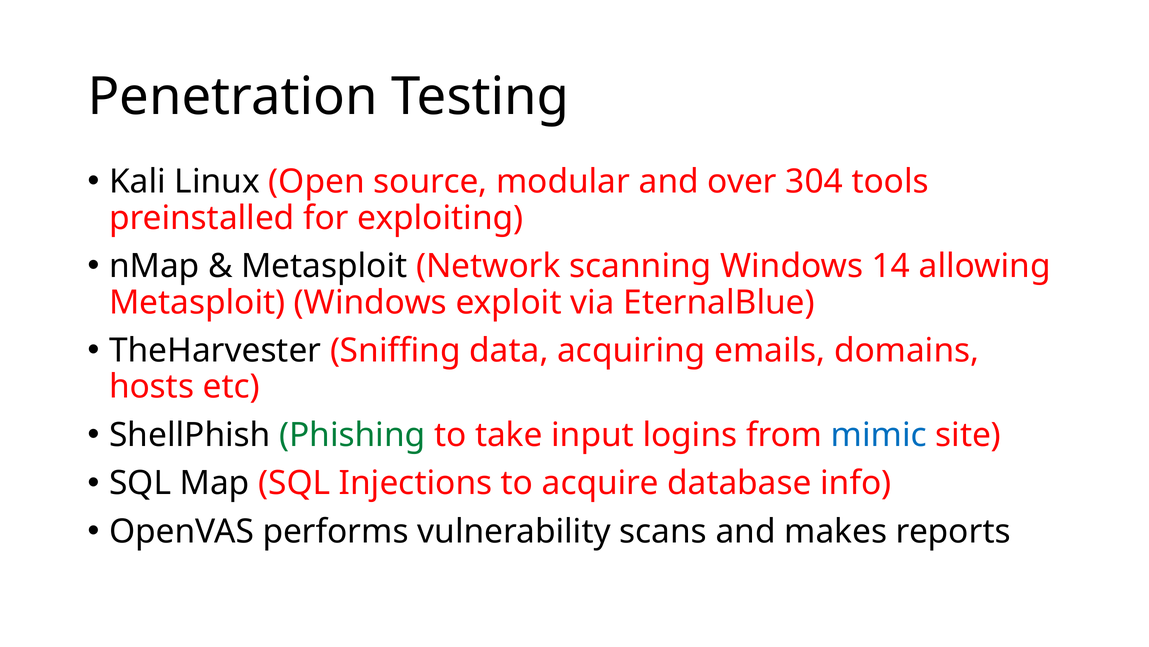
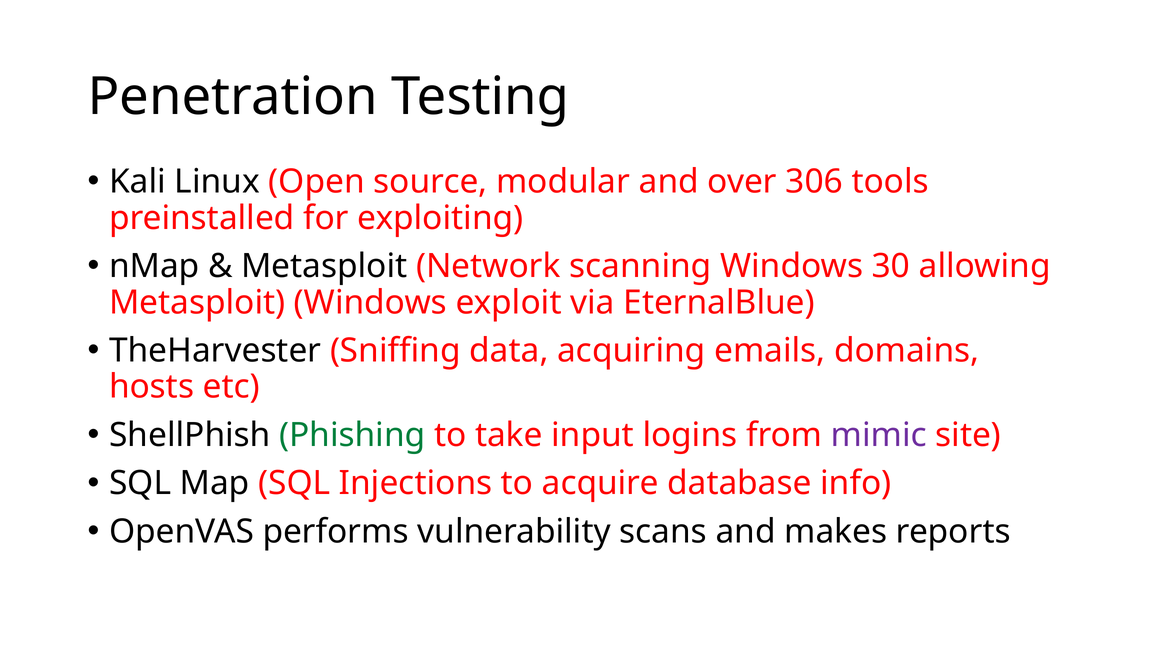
304: 304 -> 306
14: 14 -> 30
mimic colour: blue -> purple
